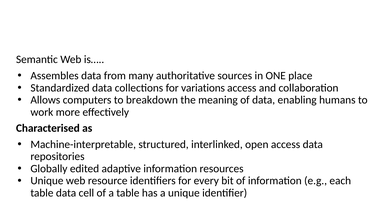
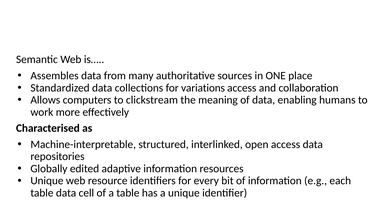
breakdown: breakdown -> clickstream
